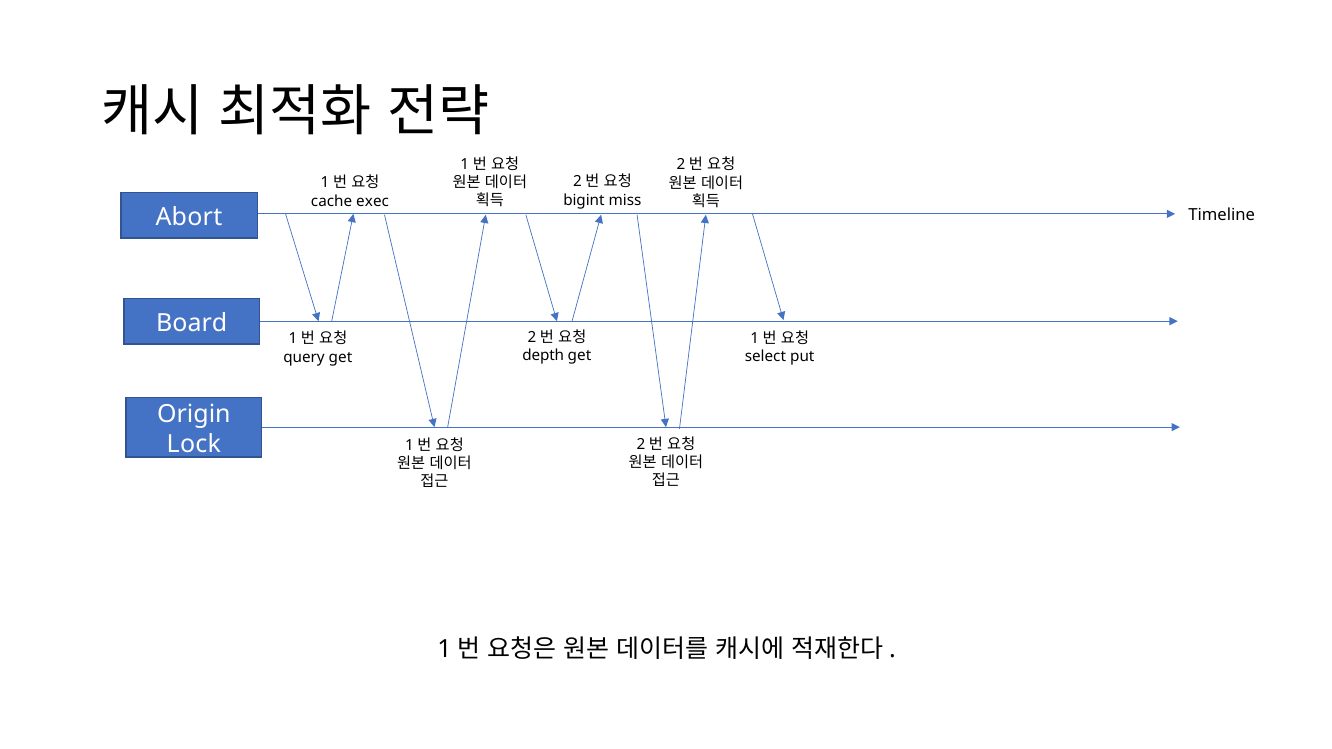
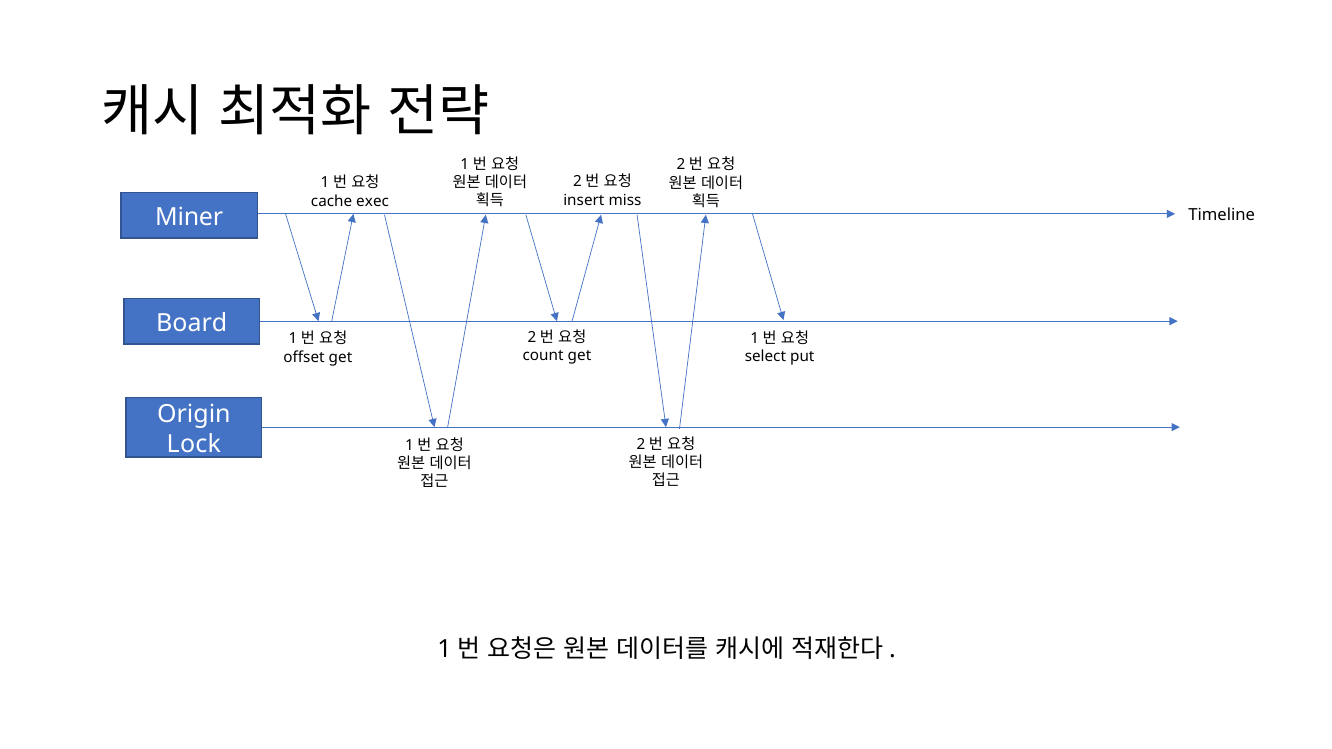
bigint: bigint -> insert
Abort: Abort -> Miner
depth: depth -> count
query: query -> offset
